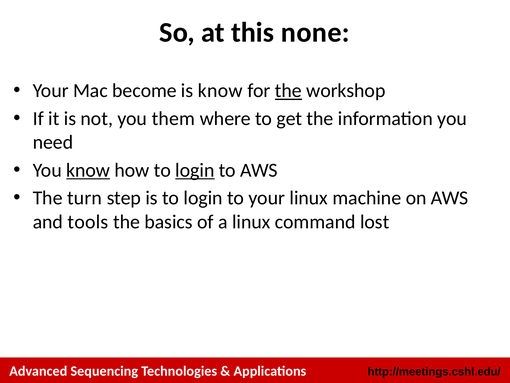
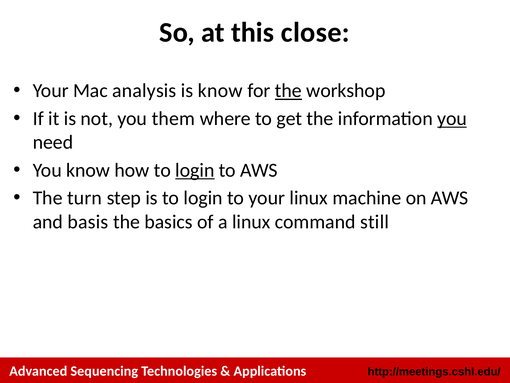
none: none -> close
become: become -> analysis
you at (452, 118) underline: none -> present
know at (88, 170) underline: present -> none
tools: tools -> basis
lost: lost -> still
